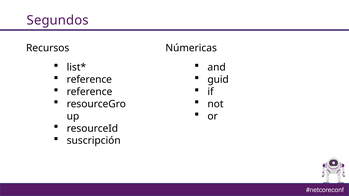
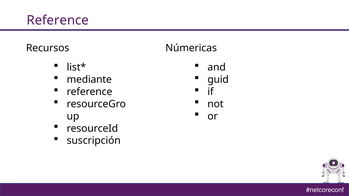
Segundos at (58, 20): Segundos -> Reference
reference at (89, 80): reference -> mediante
